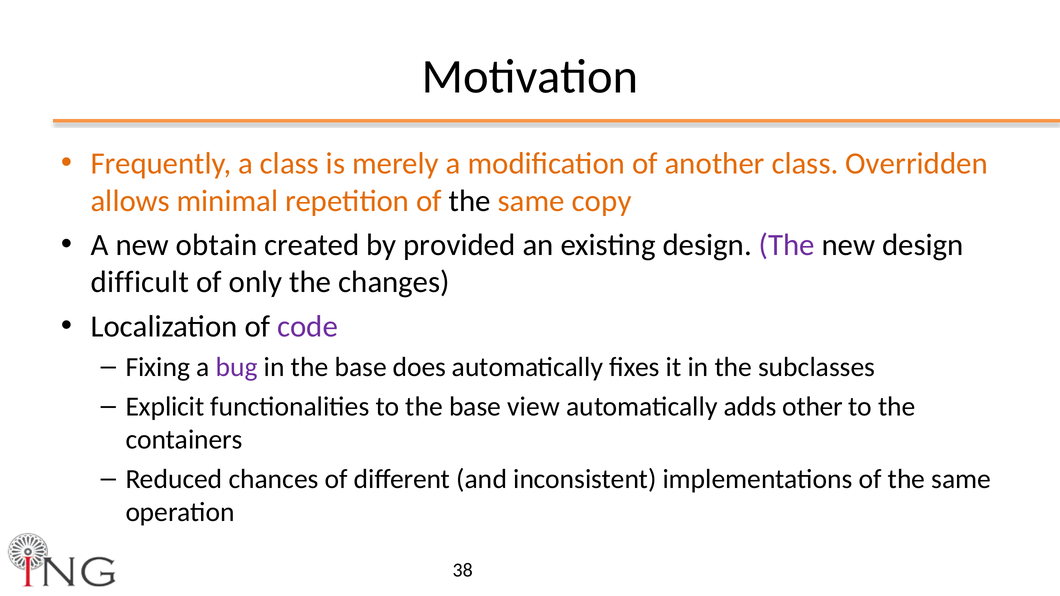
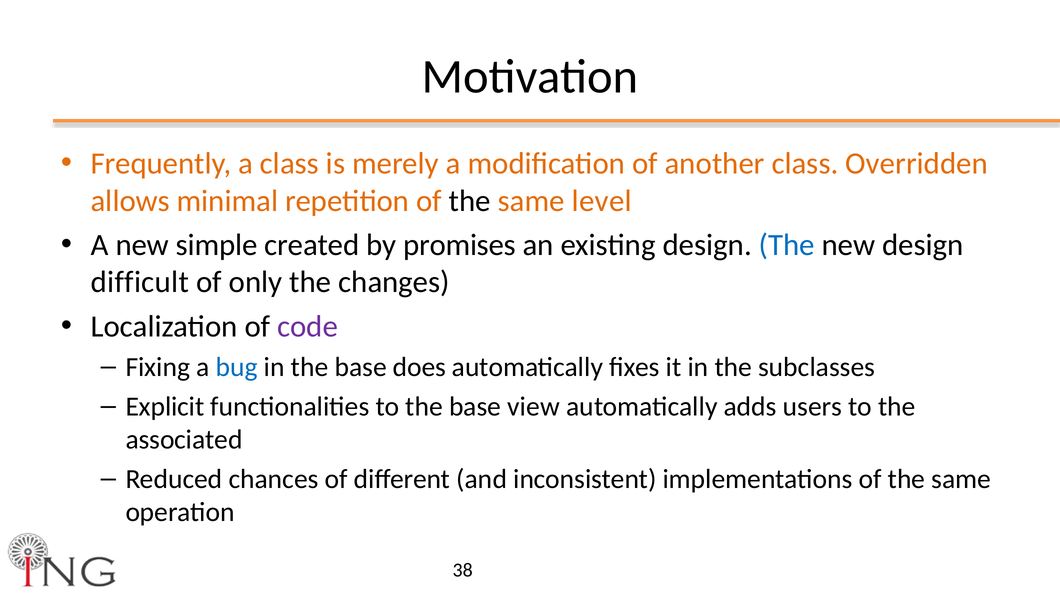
copy: copy -> level
obtain: obtain -> simple
provided: provided -> promises
The at (787, 245) colour: purple -> blue
bug colour: purple -> blue
other: other -> users
containers: containers -> associated
